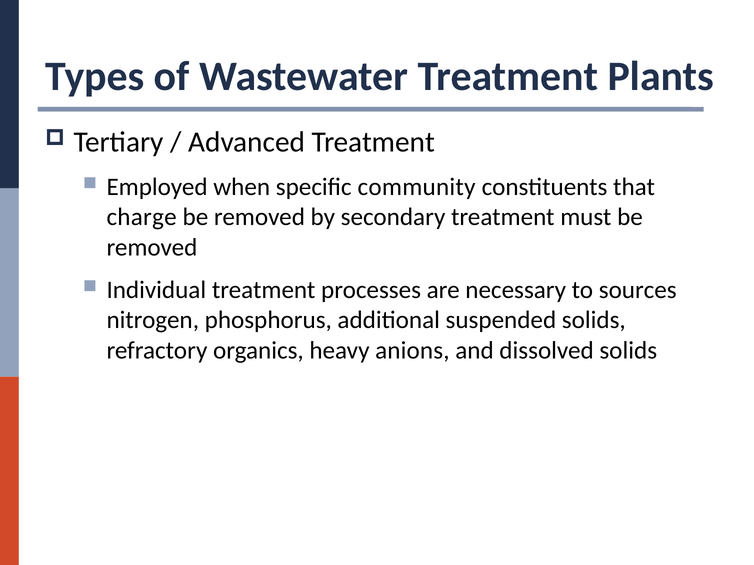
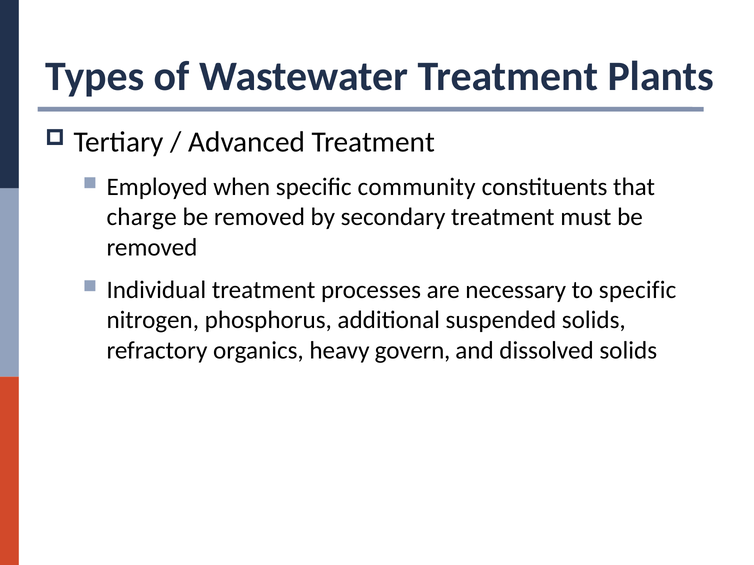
to sources: sources -> specific
anions: anions -> govern
